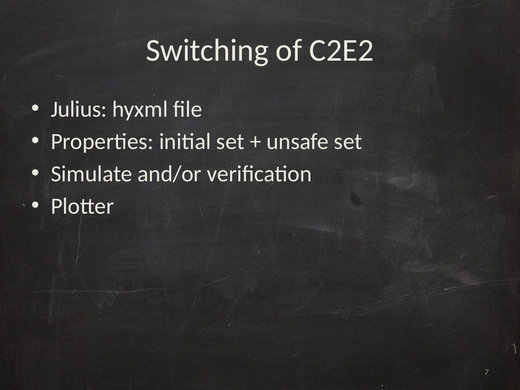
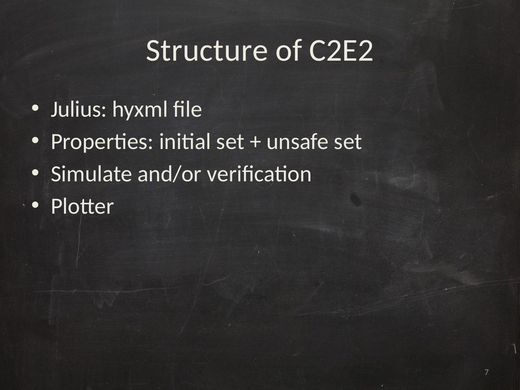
Switching: Switching -> Structure
